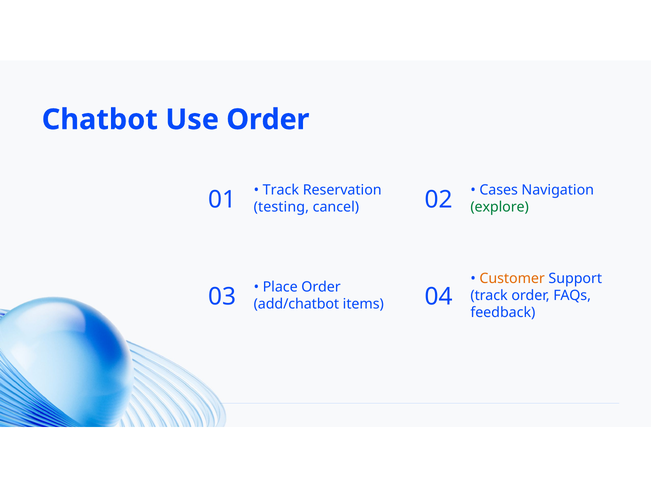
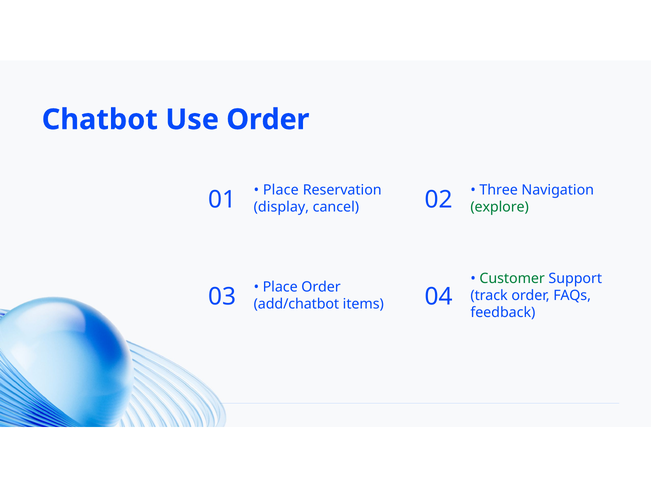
Track at (281, 190): Track -> Place
Cases: Cases -> Three
testing: testing -> display
Customer colour: orange -> green
